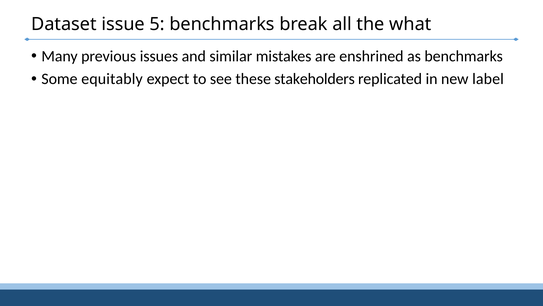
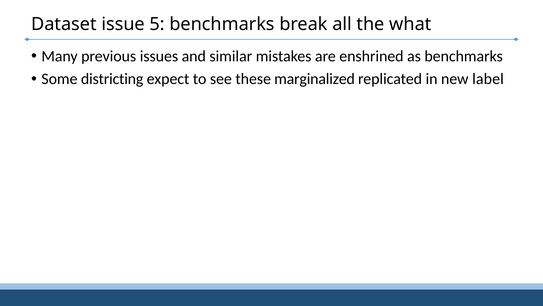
equitably: equitably -> districting
stakeholders: stakeholders -> marginalized
